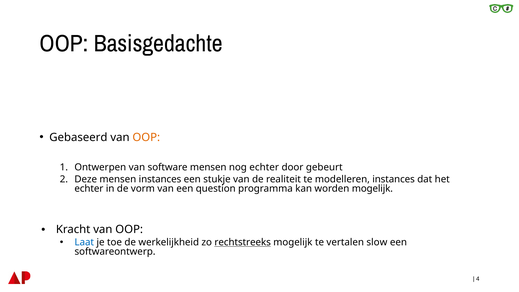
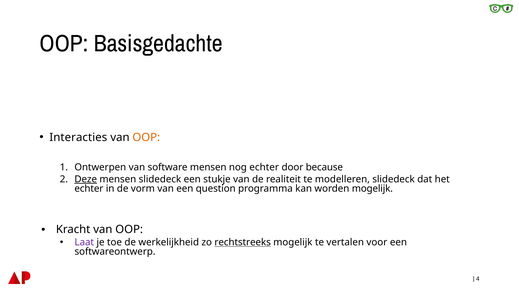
Gebaseerd: Gebaseerd -> Interacties
gebeurt: gebeurt -> because
Deze underline: none -> present
mensen instances: instances -> slidedeck
modelleren instances: instances -> slidedeck
Laat colour: blue -> purple
slow: slow -> voor
